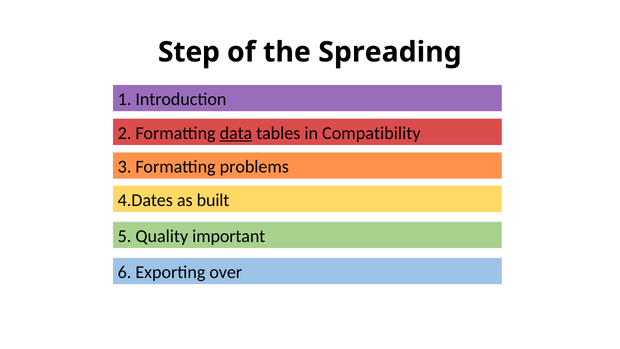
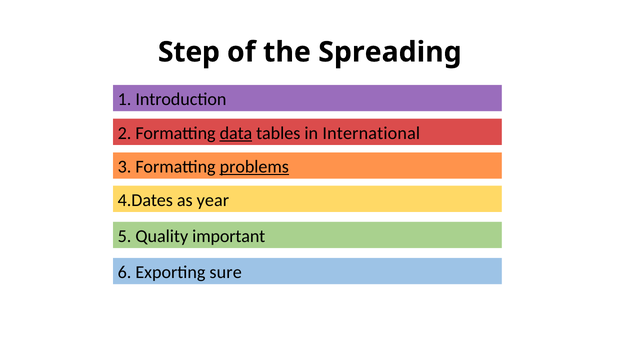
Compatibility: Compatibility -> International
problems underline: none -> present
built: built -> year
over: over -> sure
